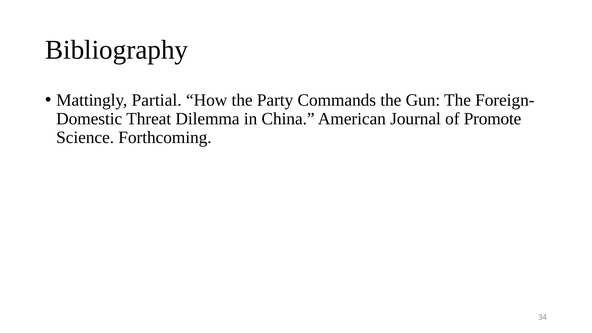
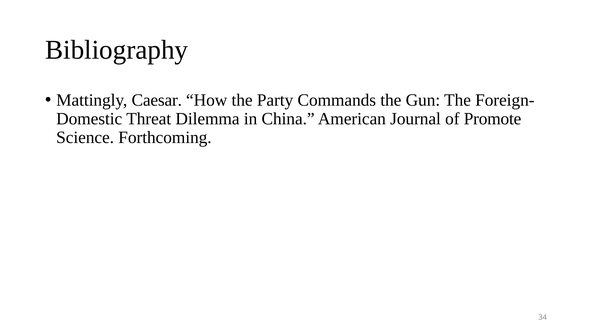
Partial: Partial -> Caesar
